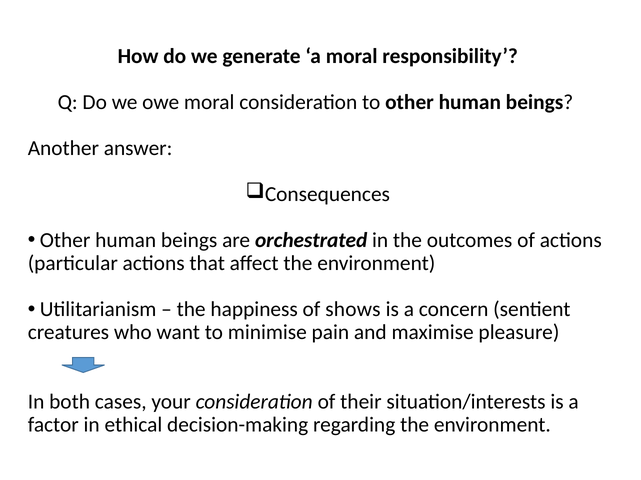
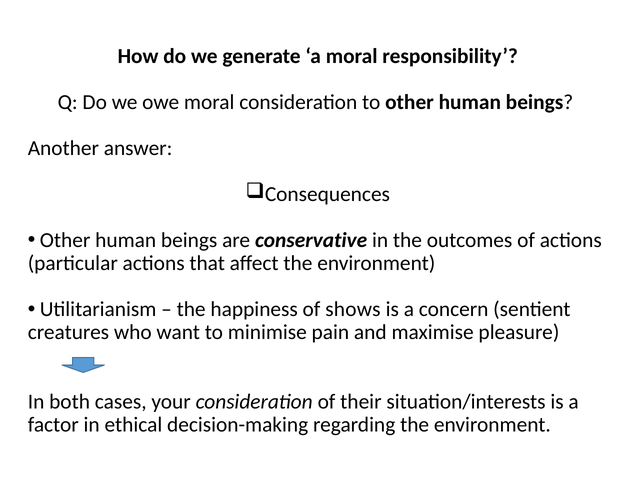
orchestrated: orchestrated -> conservative
